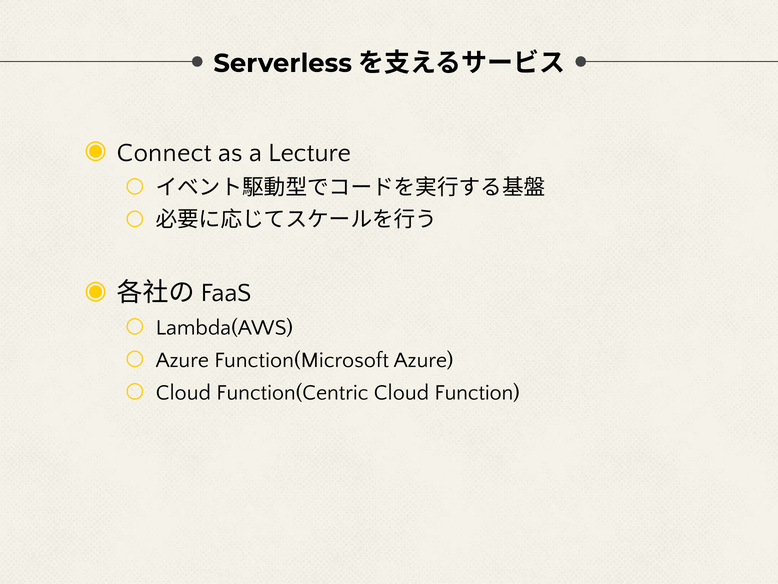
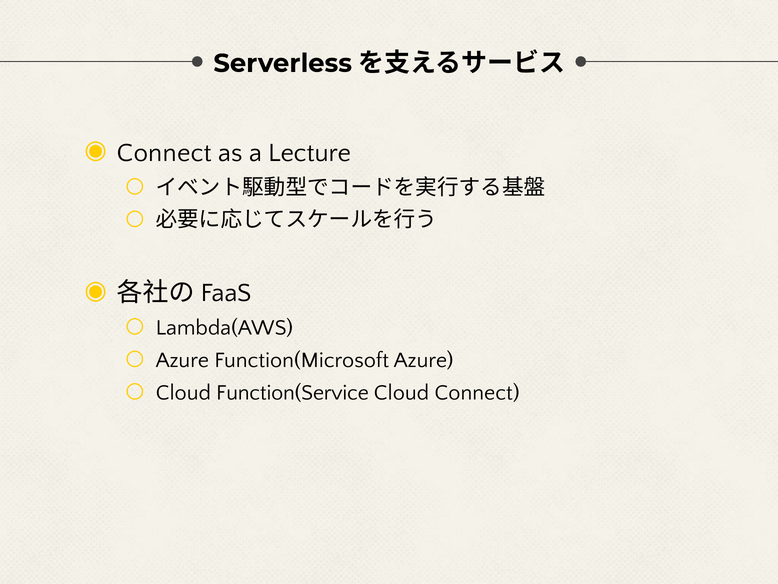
Function(Centric: Function(Centric -> Function(Service
Cloud Function: Function -> Connect
